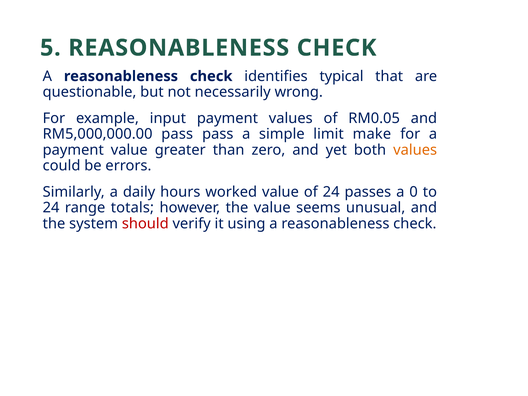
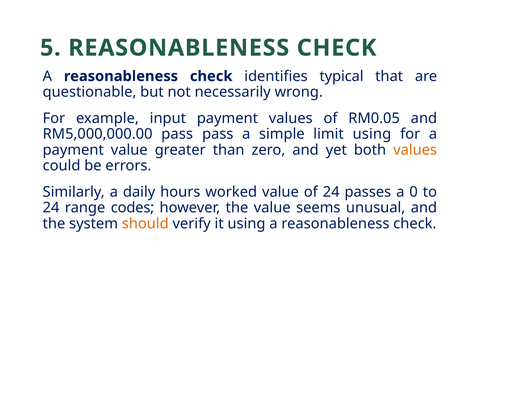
limit make: make -> using
totals: totals -> codes
should colour: red -> orange
